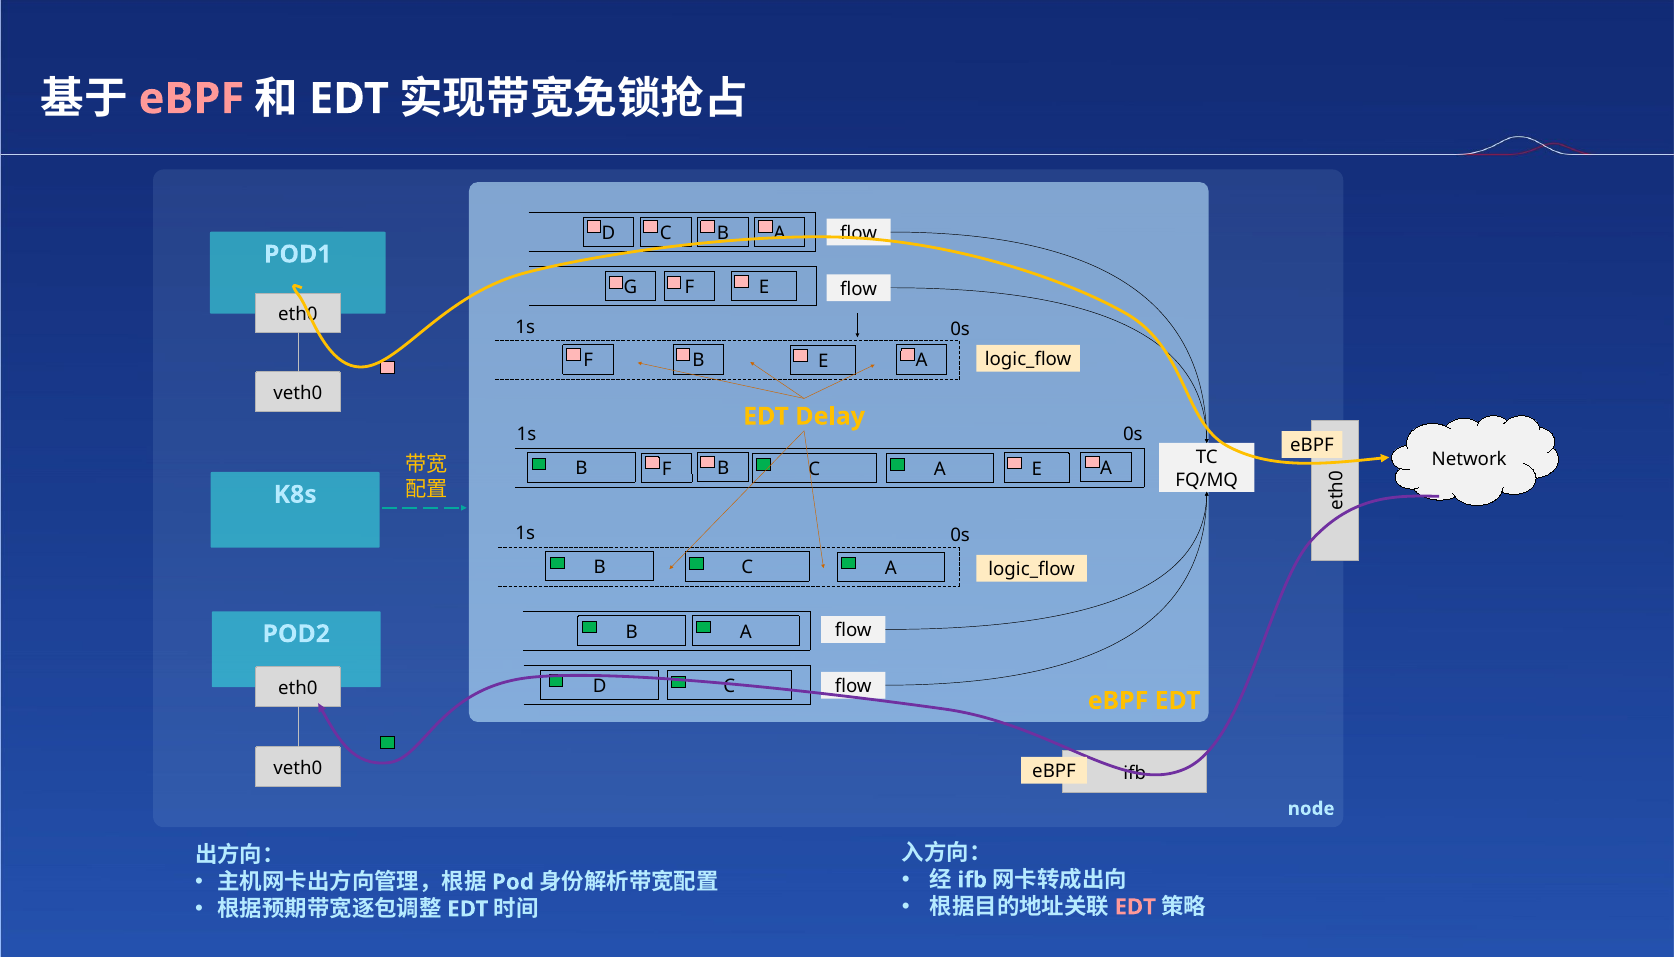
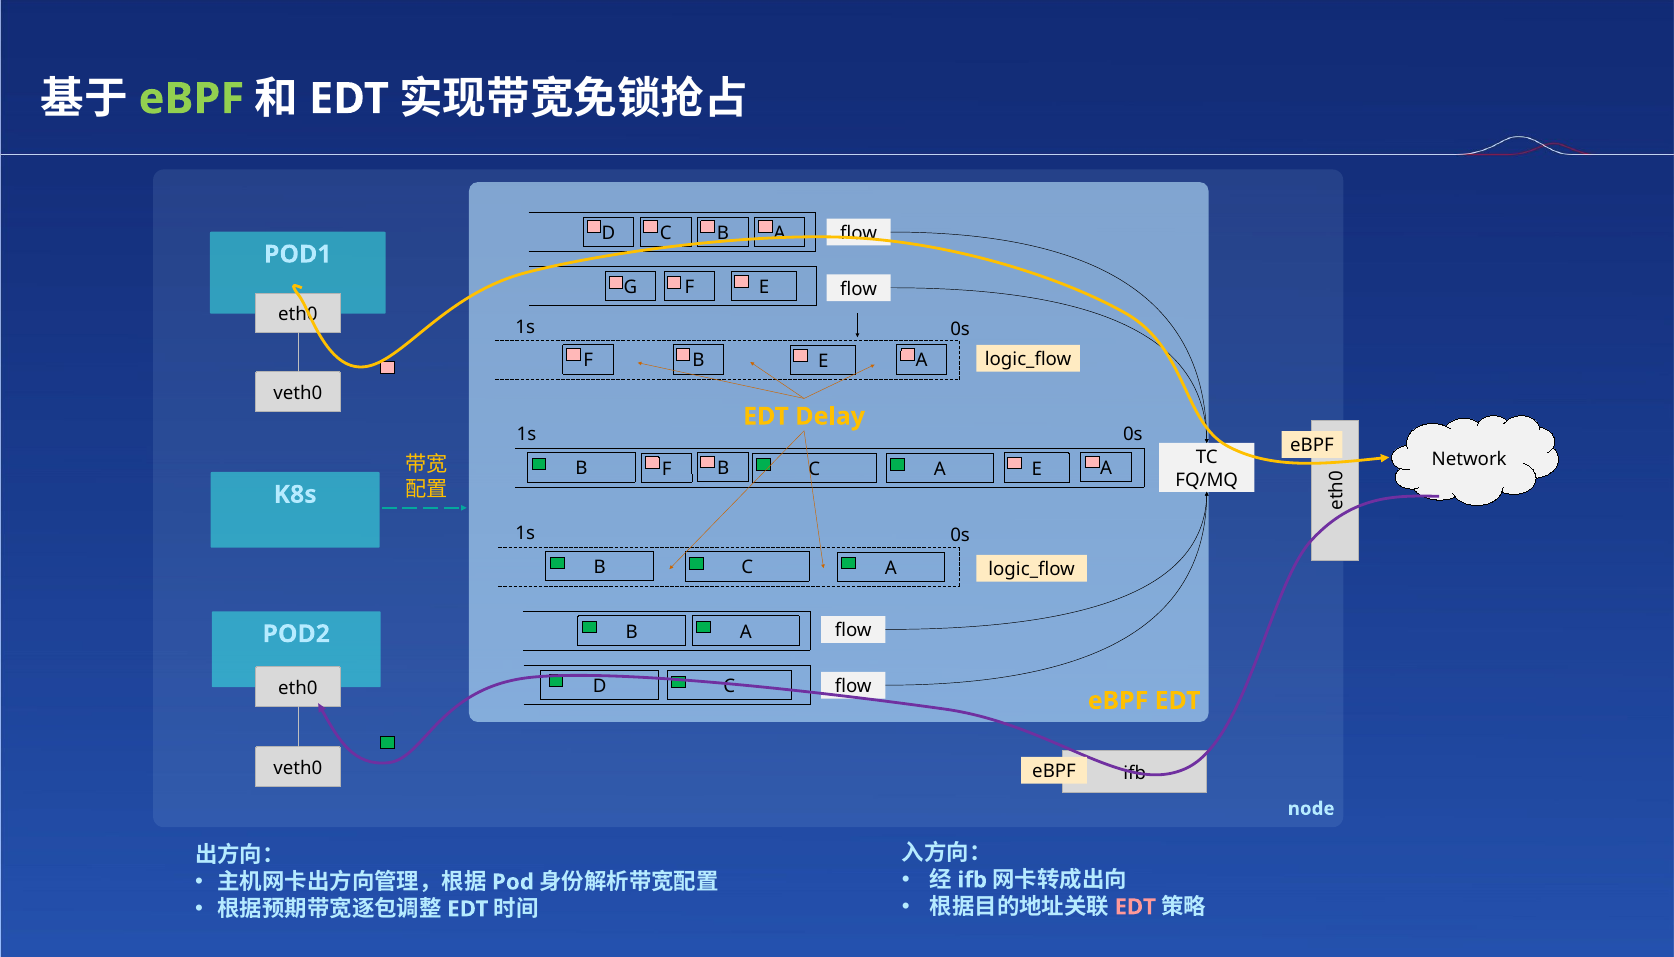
eBPF at (191, 99) colour: pink -> light green
